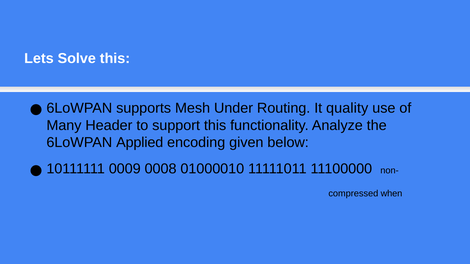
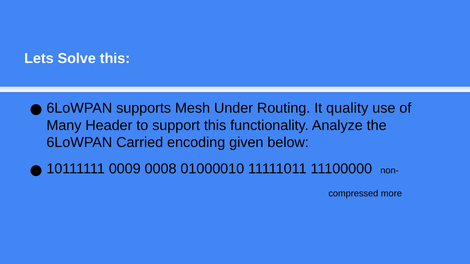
Applied: Applied -> Carried
when: when -> more
